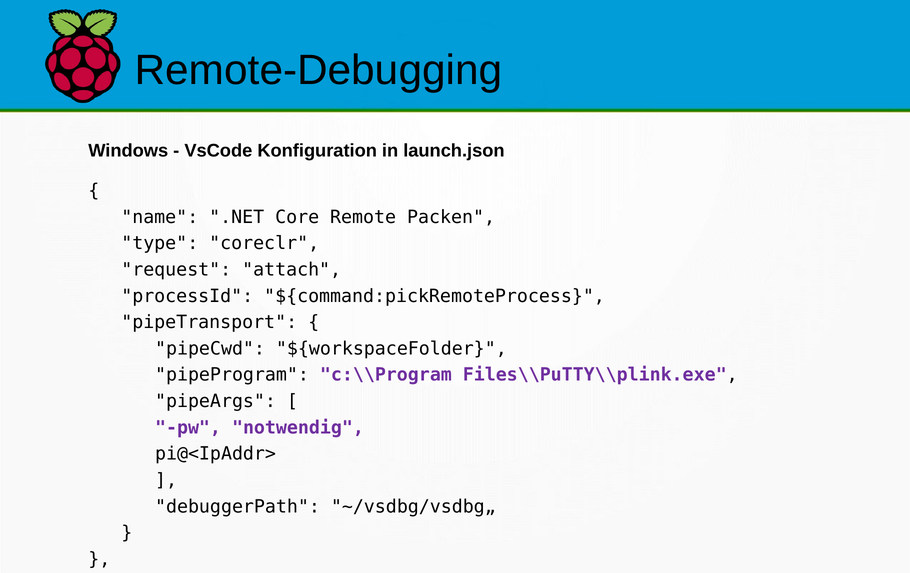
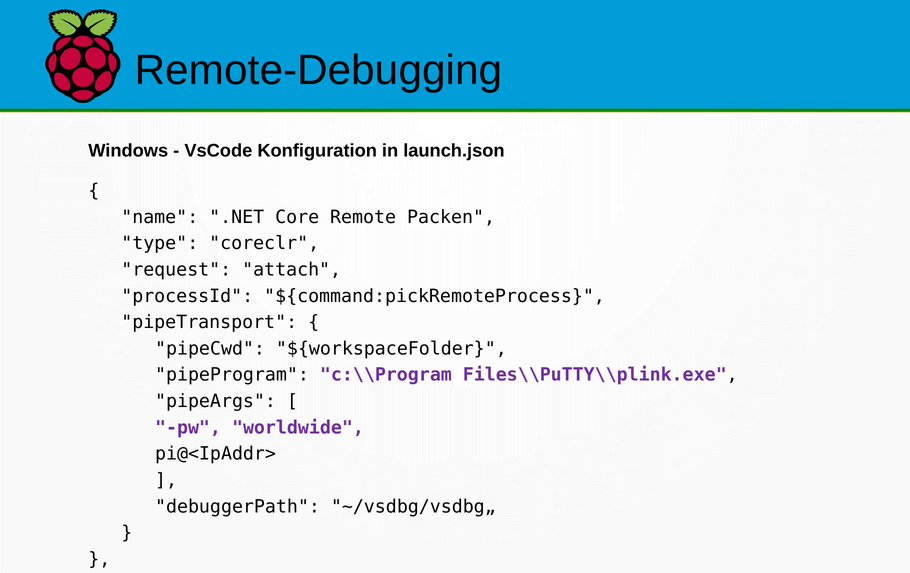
notwendig: notwendig -> worldwide
